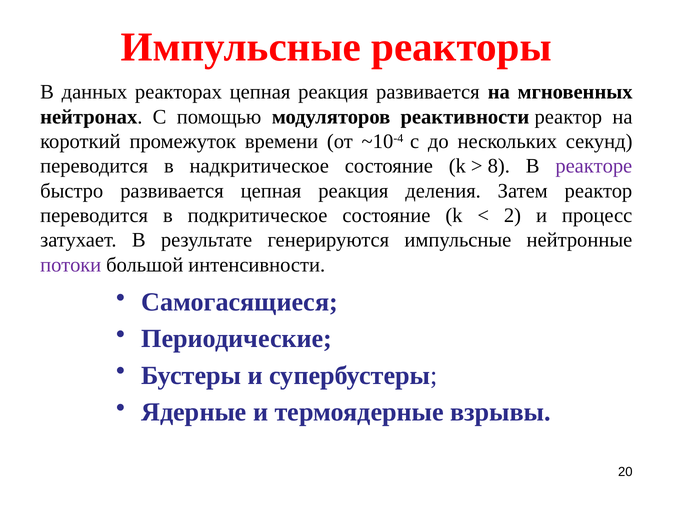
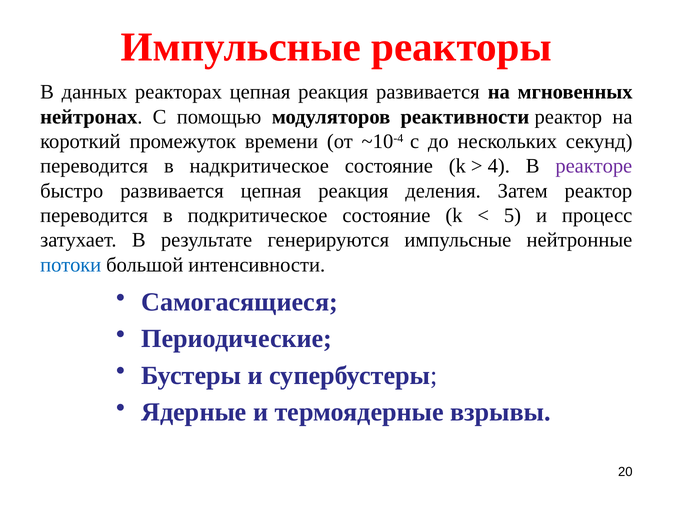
8: 8 -> 4
2: 2 -> 5
потоки colour: purple -> blue
